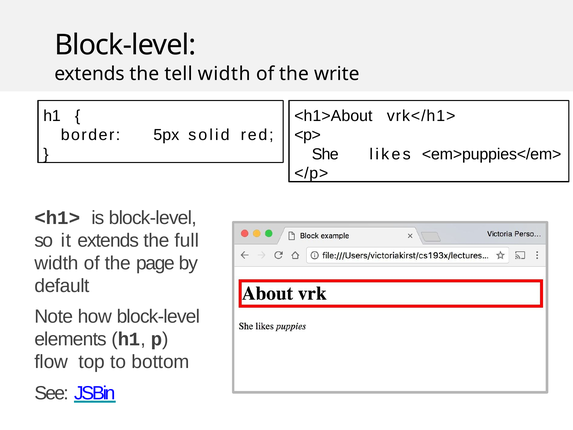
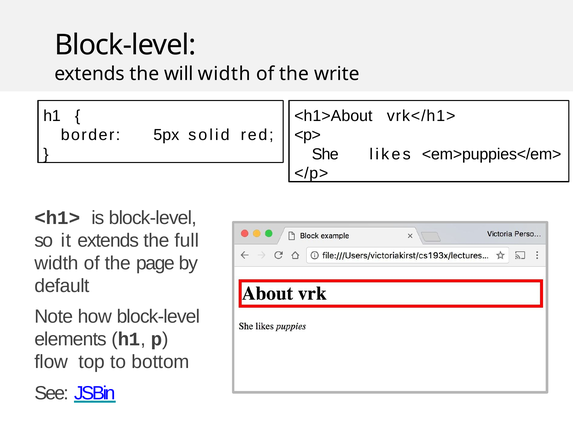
tell: tell -> will
